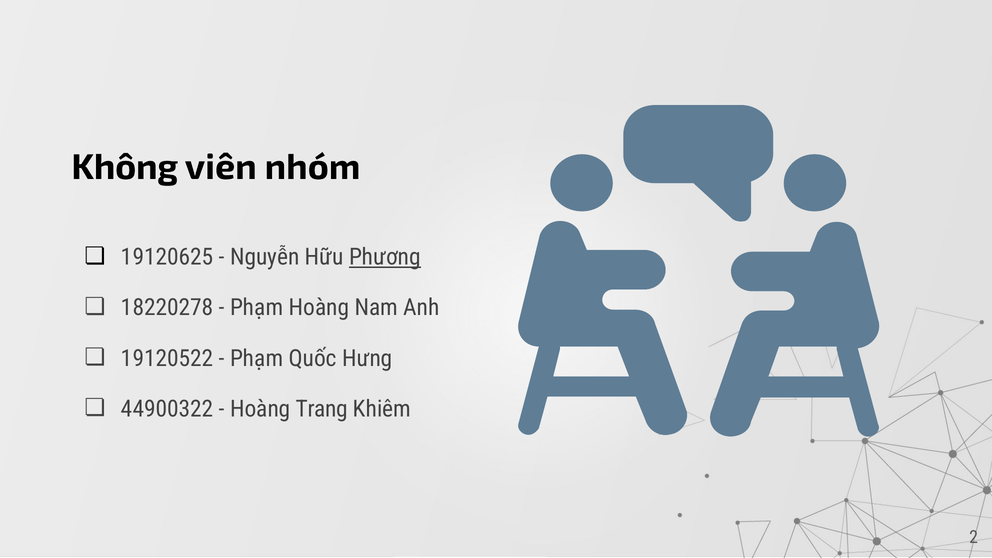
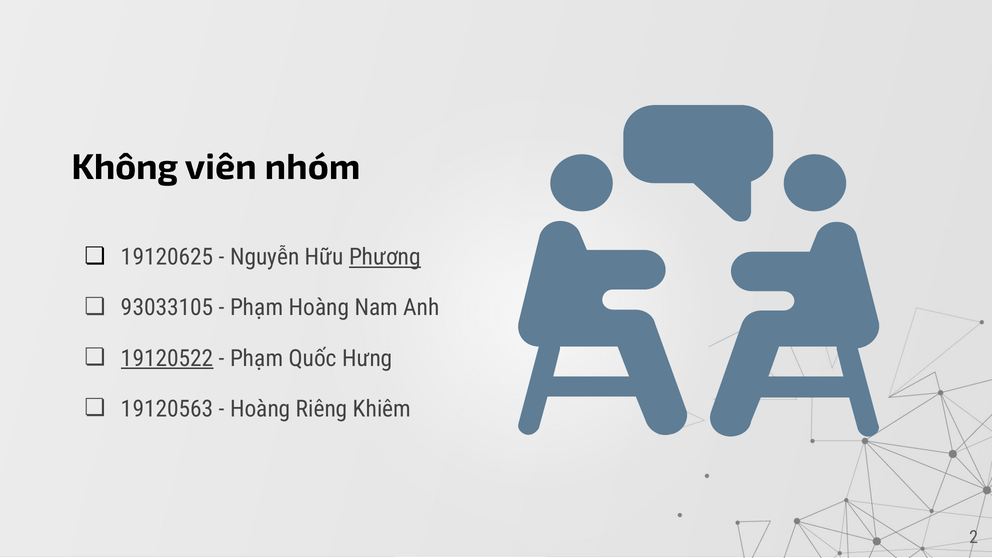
18220278: 18220278 -> 93033105
19120522 underline: none -> present
44900322: 44900322 -> 19120563
Trang: Trang -> Riêng
